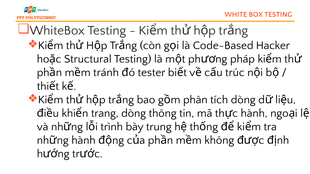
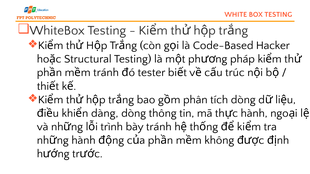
trang: trang -> dàng
bày trung: trung -> tránh
